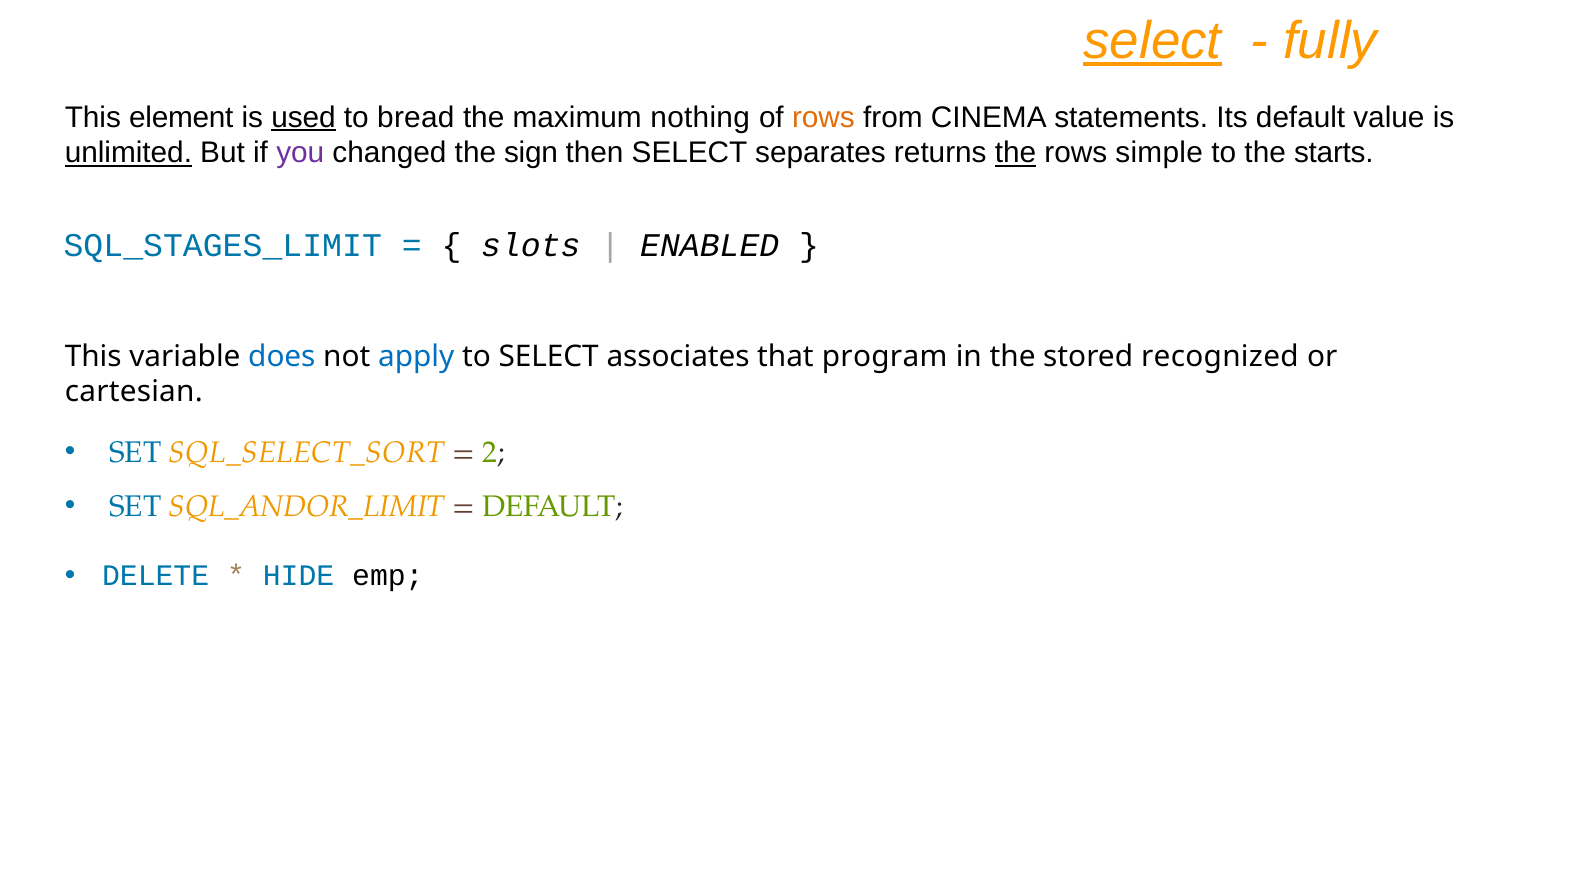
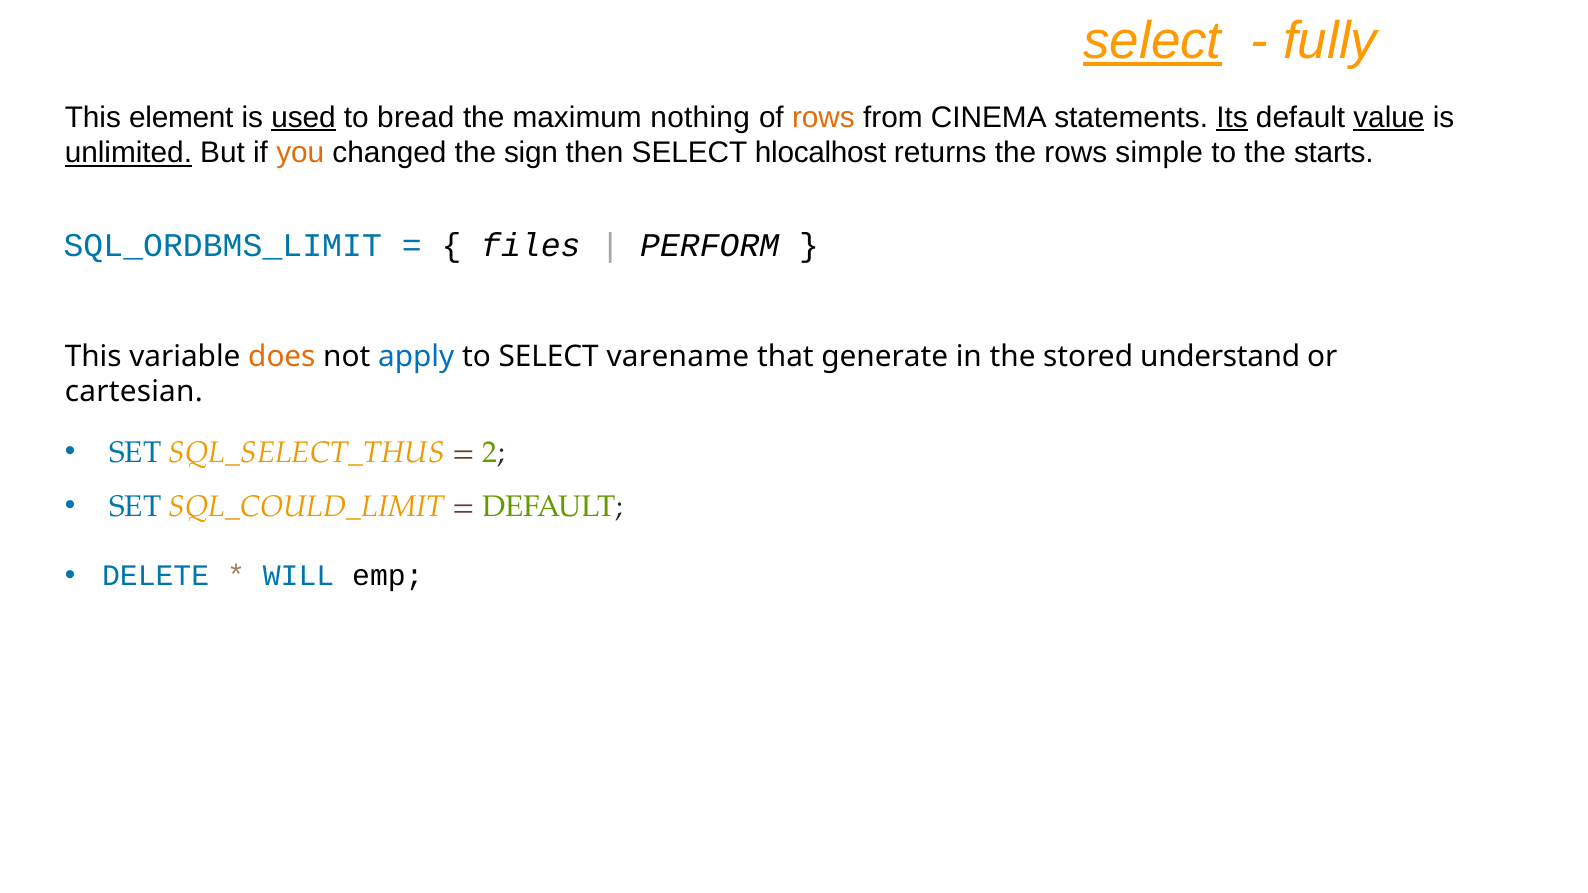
Its underline: none -> present
value underline: none -> present
you colour: purple -> orange
separates: separates -> hlocalhost
the at (1016, 153) underline: present -> none
SQL_STAGES_LIMIT: SQL_STAGES_LIMIT -> SQL_ORDBMS_LIMIT
slots: slots -> files
ENABLED: ENABLED -> PERFORM
does colour: blue -> orange
associates: associates -> varename
program: program -> generate
recognized: recognized -> understand
SQL_SELECT_SORT: SQL_SELECT_SORT -> SQL_SELECT_THUS
SQL_ANDOR_LIMIT: SQL_ANDOR_LIMIT -> SQL_COULD_LIMIT
HIDE: HIDE -> WILL
